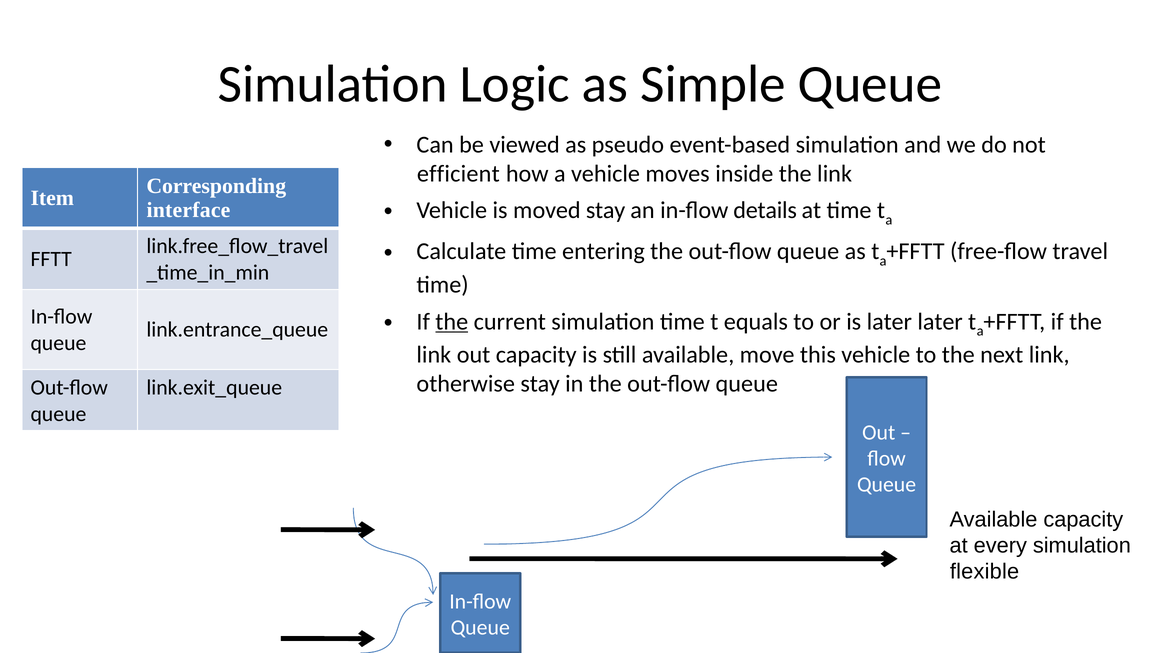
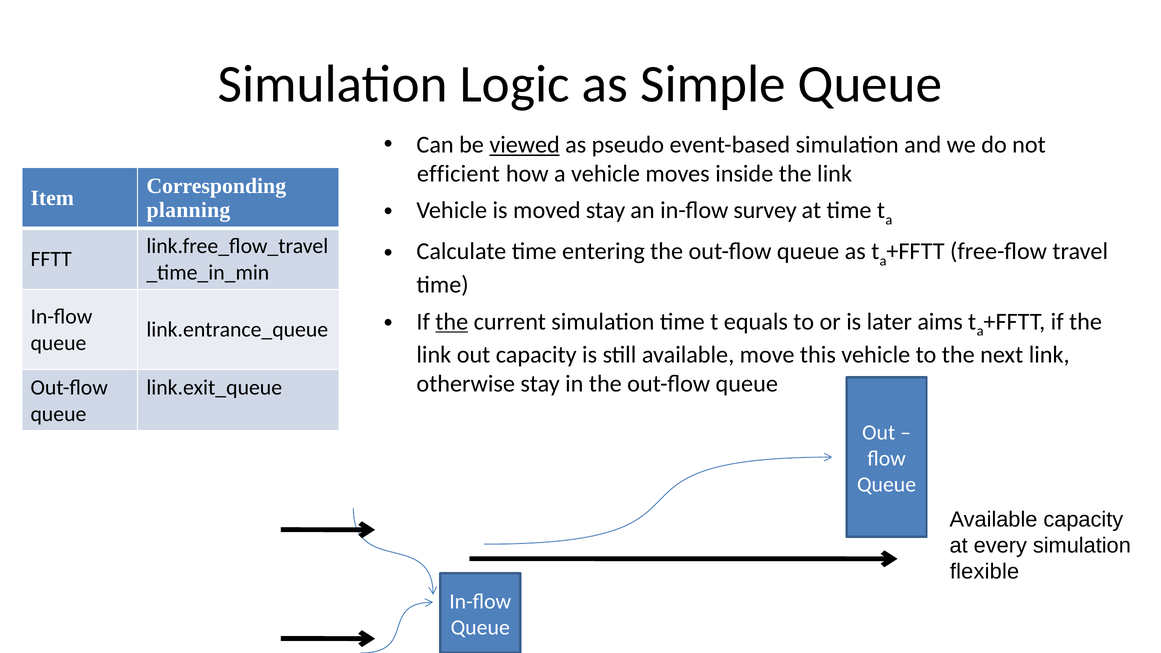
viewed underline: none -> present
details: details -> survey
interface: interface -> planning
later later: later -> aims
